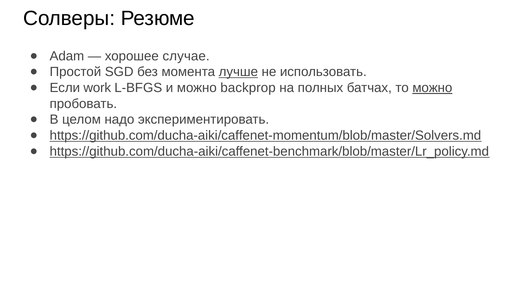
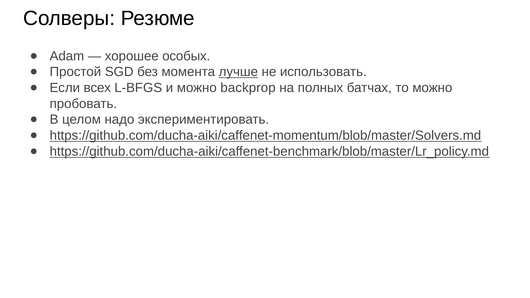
случае: случае -> особых
work: work -> всех
можно at (432, 88) underline: present -> none
